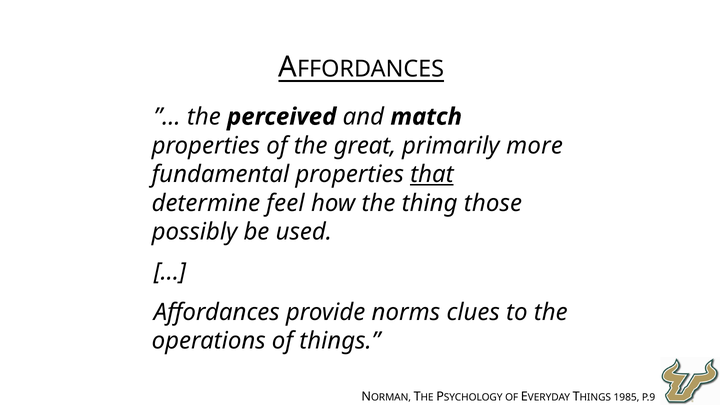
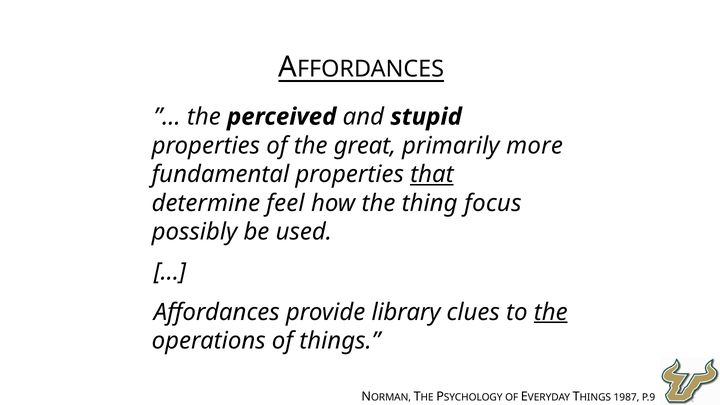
match: match -> stupid
those: those -> focus
norms: norms -> library
the at (551, 312) underline: none -> present
1985: 1985 -> 1987
